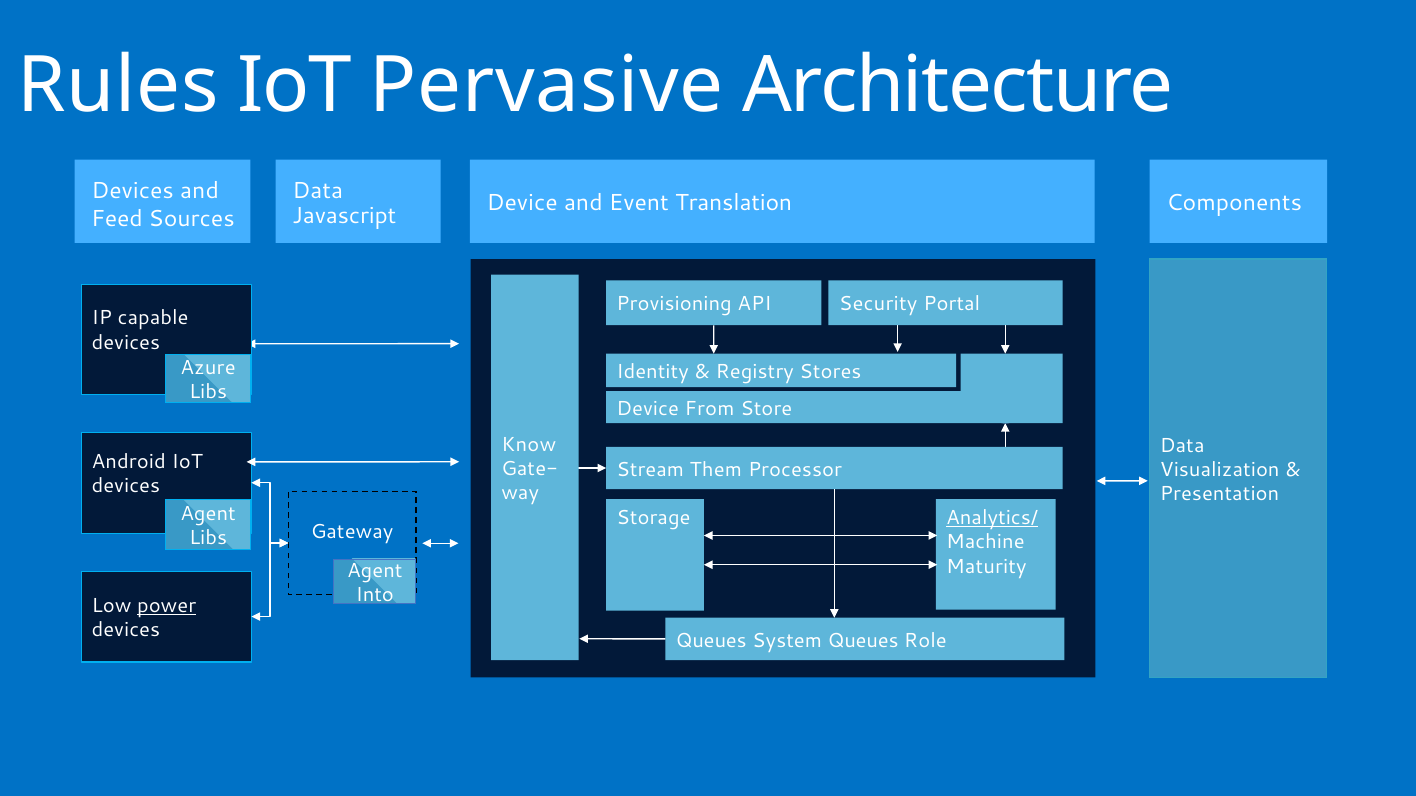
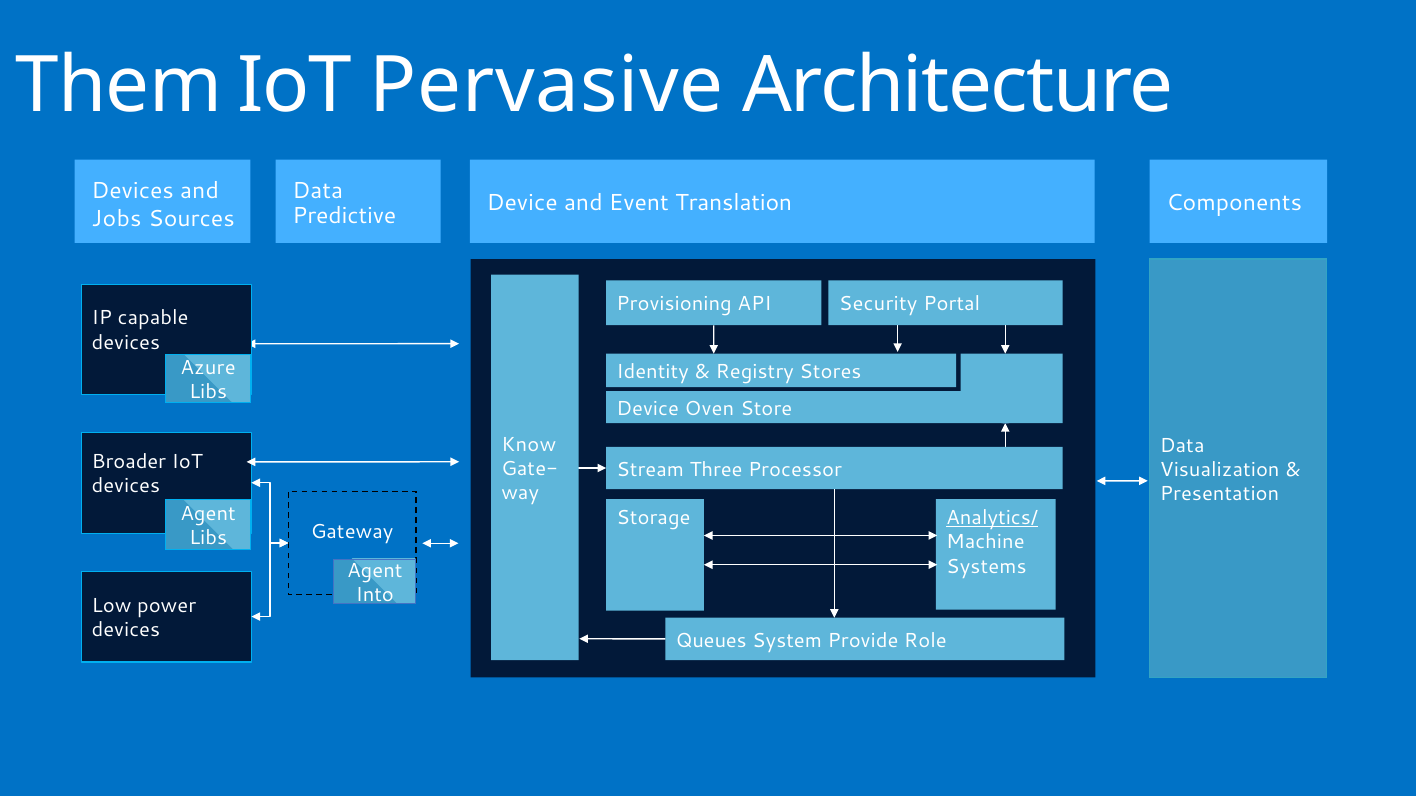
Rules: Rules -> Them
Javascript: Javascript -> Predictive
Feed: Feed -> Jobs
From: From -> Oven
Android: Android -> Broader
Them: Them -> Three
Maturity: Maturity -> Systems
power underline: present -> none
System Queues: Queues -> Provide
